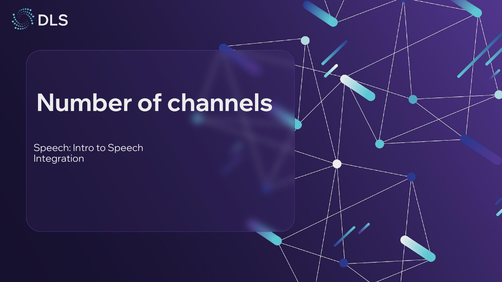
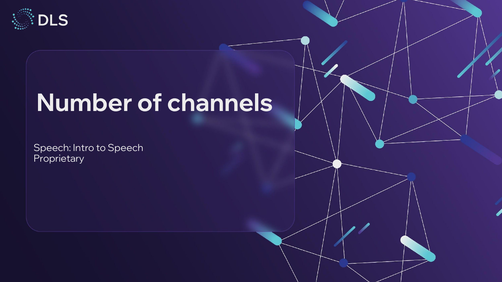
Integration: Integration -> Proprietary
